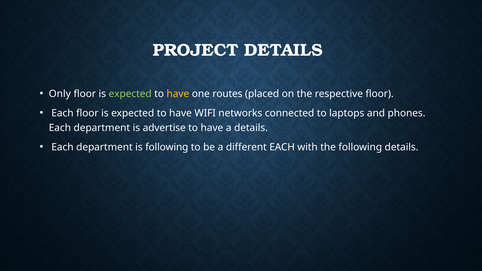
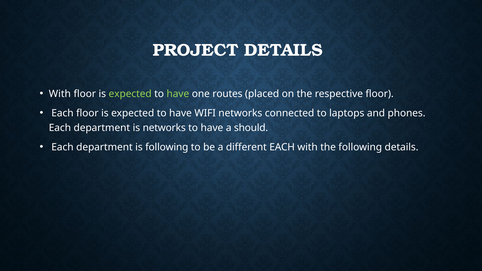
Only at (60, 94): Only -> With
have at (178, 94) colour: yellow -> light green
is advertise: advertise -> networks
a details: details -> should
